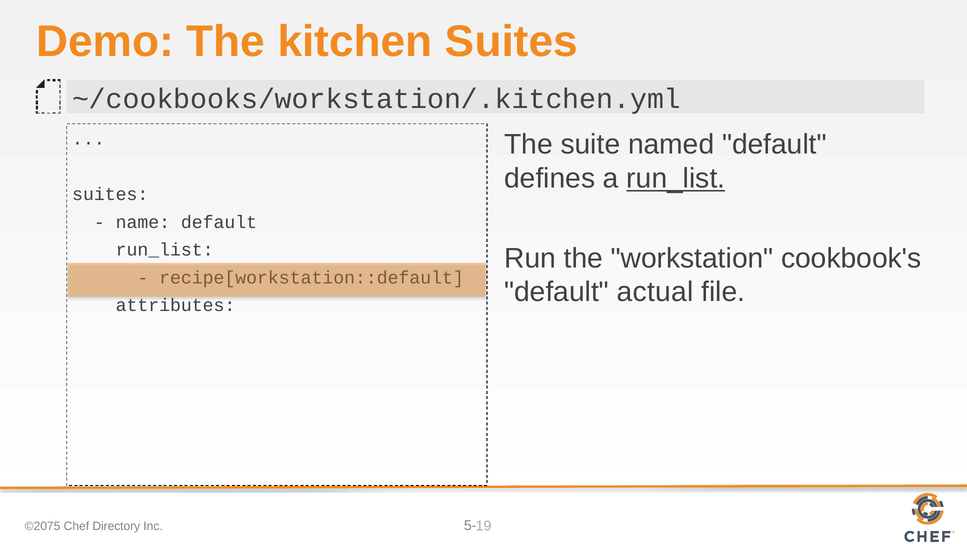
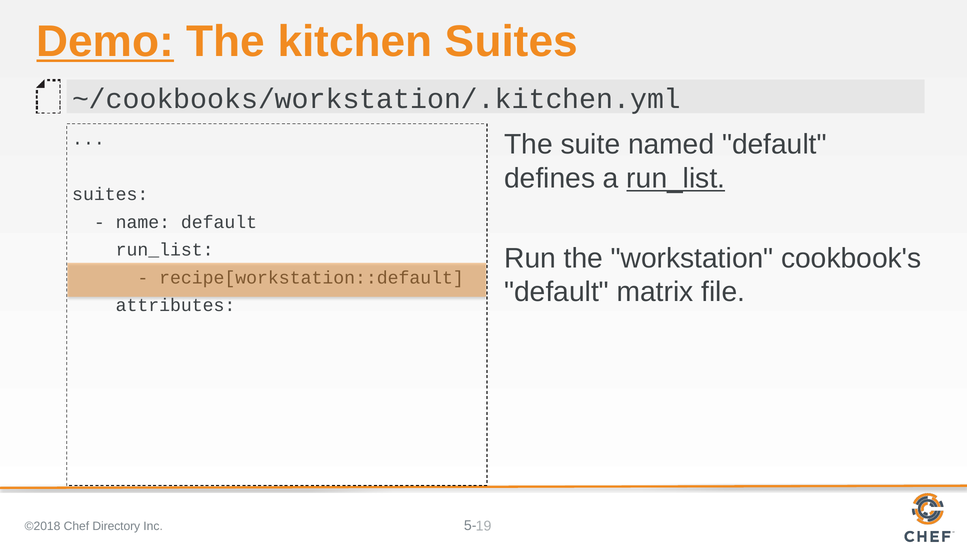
Demo underline: none -> present
actual: actual -> matrix
©2075: ©2075 -> ©2018
